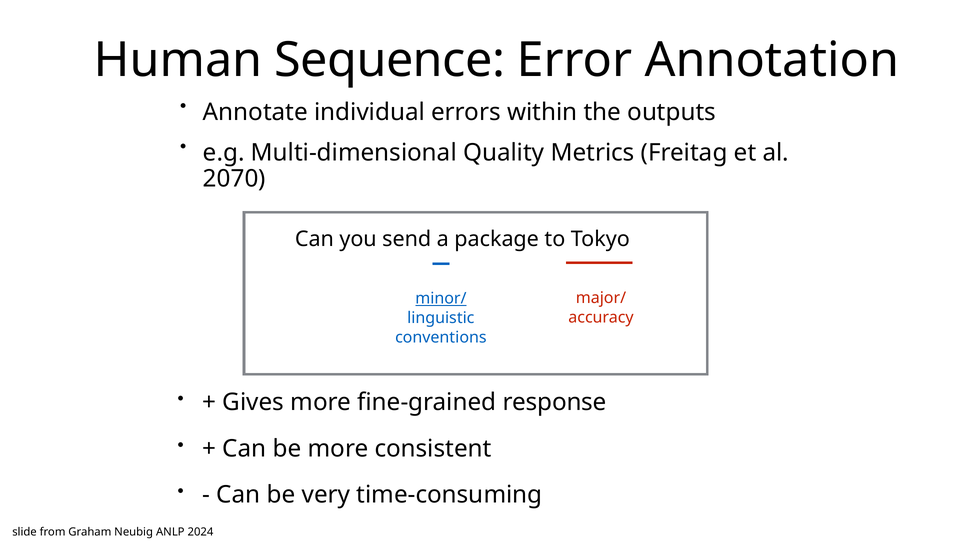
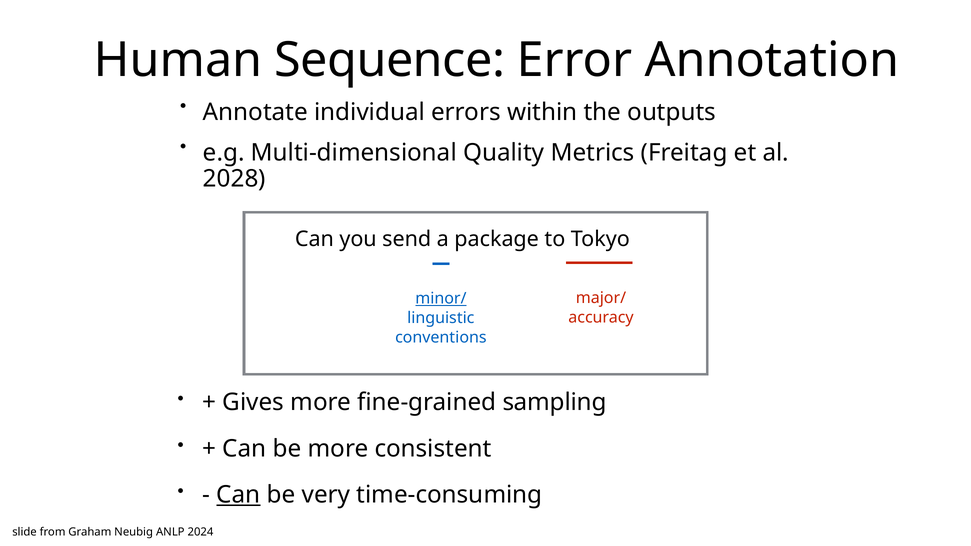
2070: 2070 -> 2028
response: response -> sampling
Can at (238, 495) underline: none -> present
